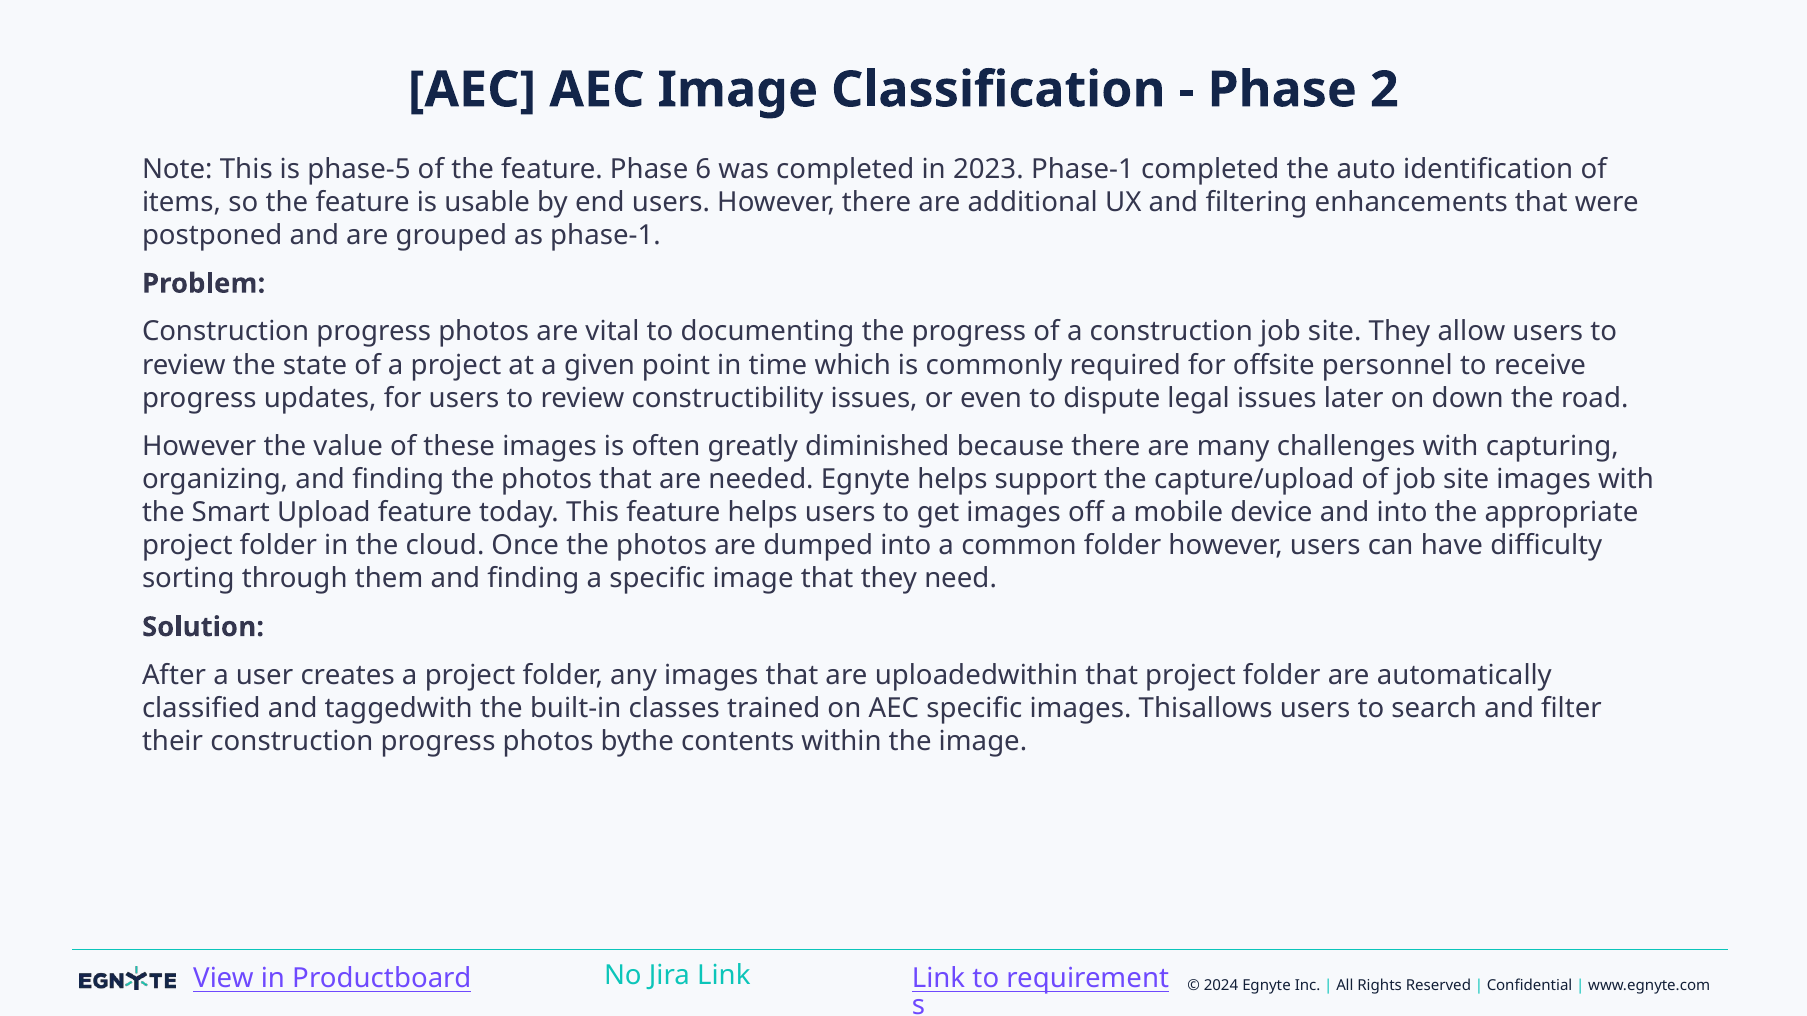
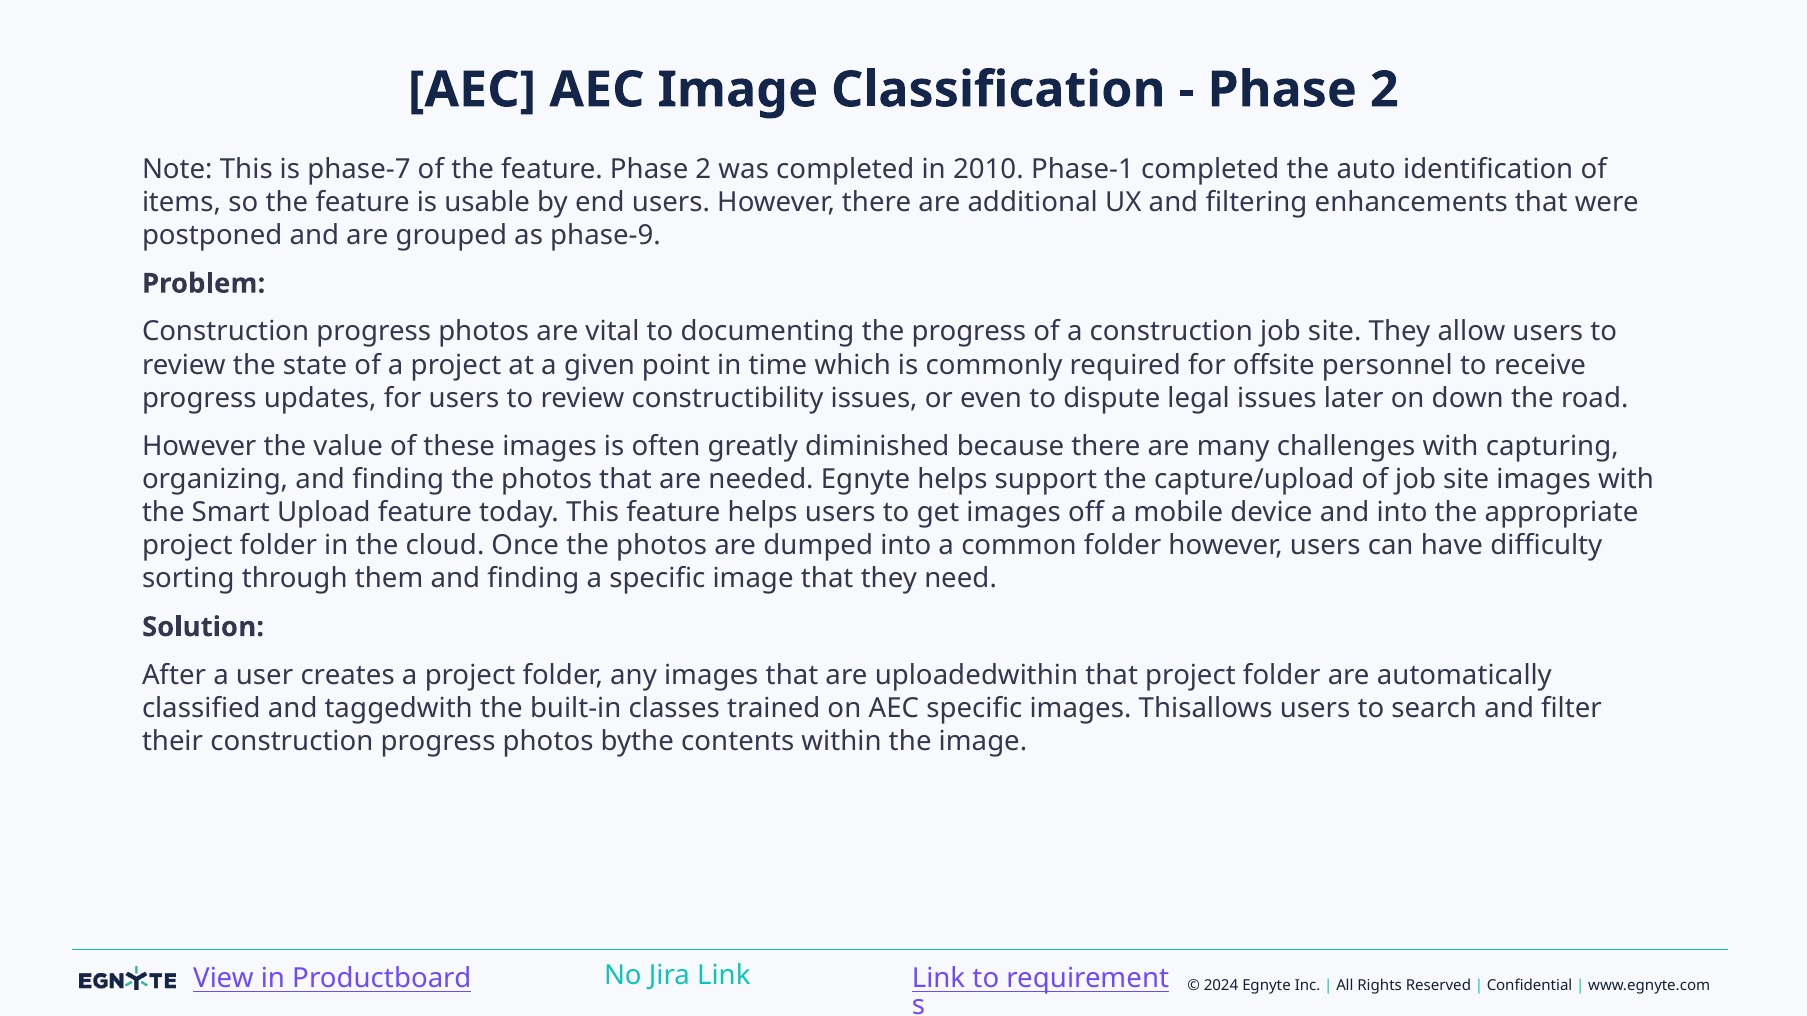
phase-5: phase-5 -> phase-7
feature Phase 6: 6 -> 2
2023: 2023 -> 2010
as phase-1: phase-1 -> phase-9
